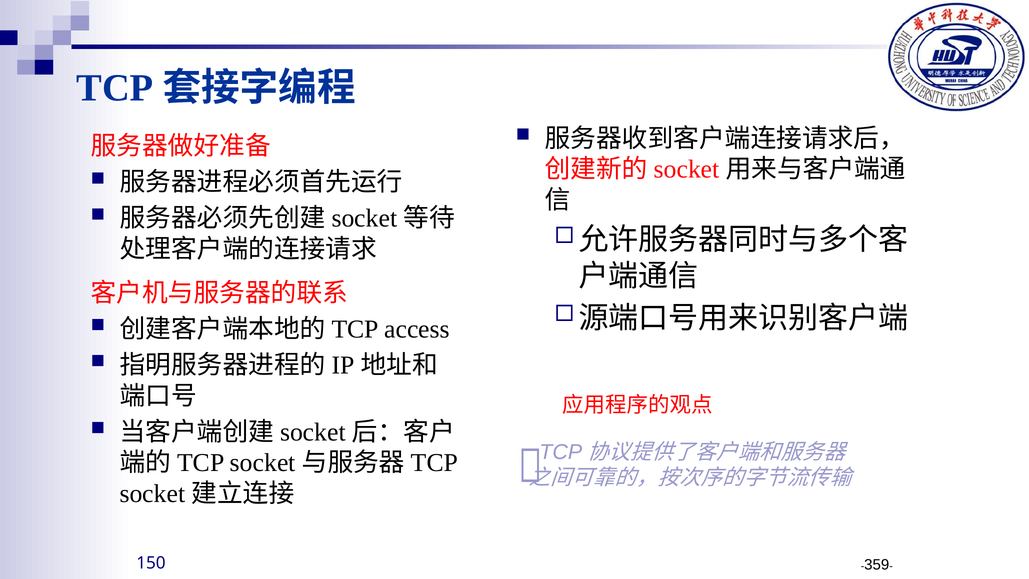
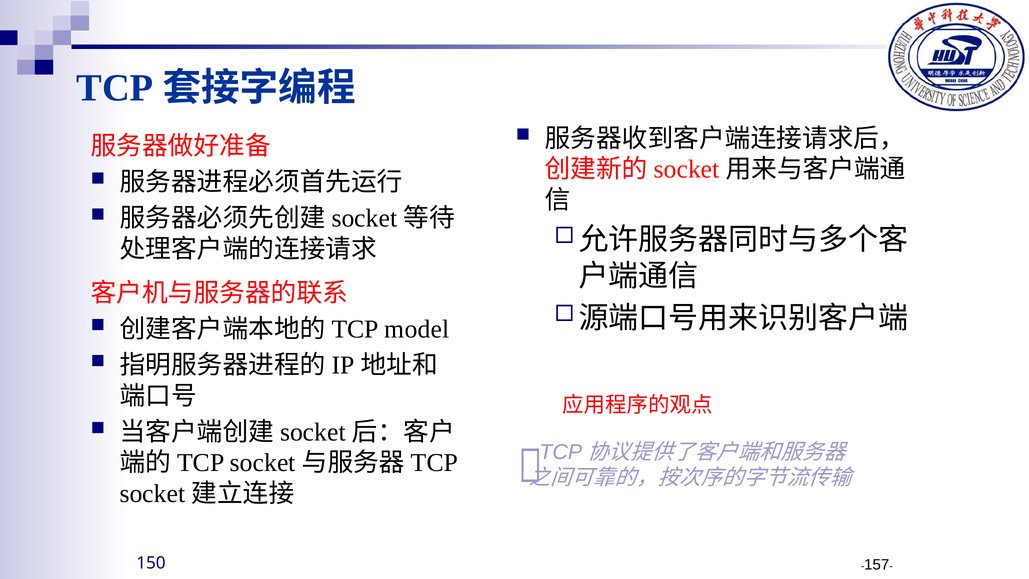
access: access -> model
359: 359 -> 157
